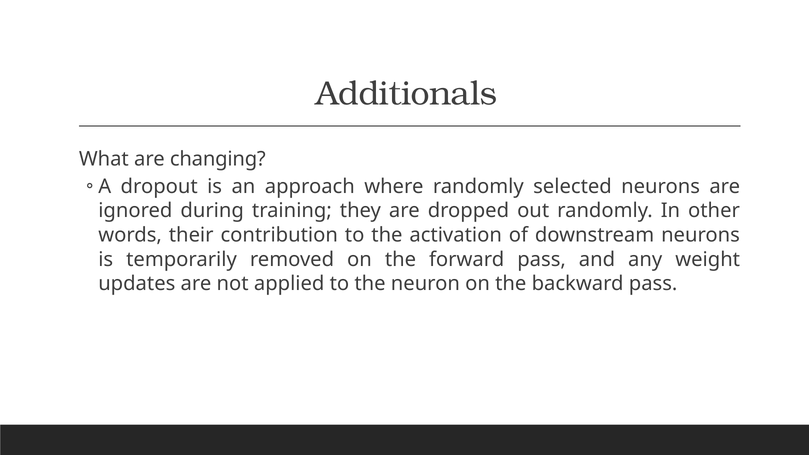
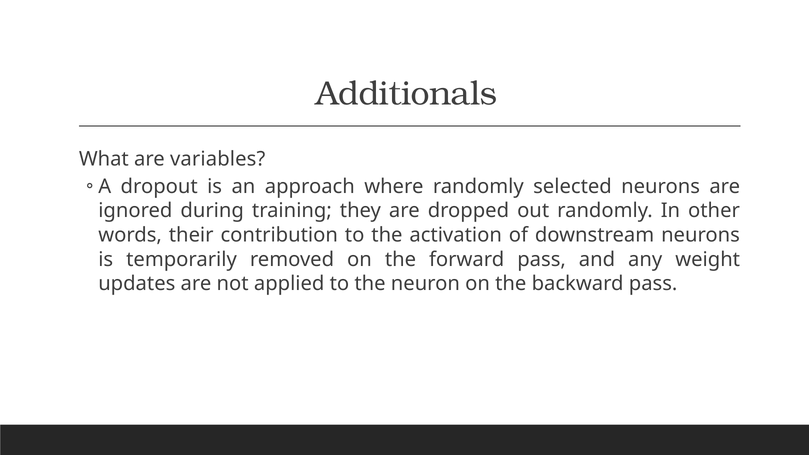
changing: changing -> variables
